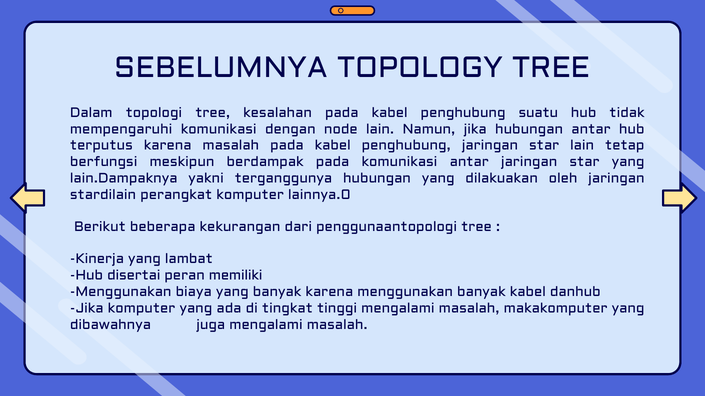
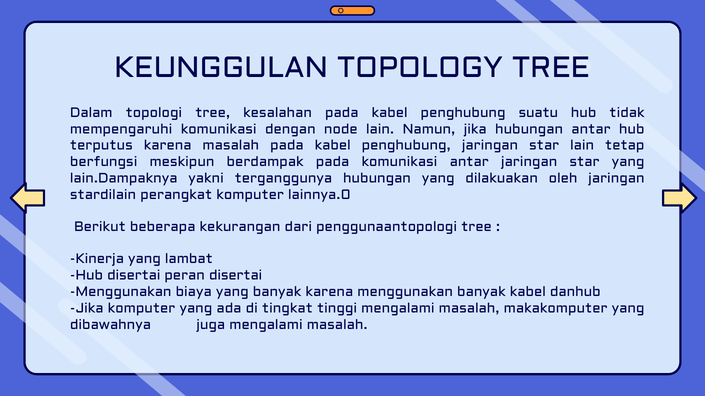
SEBELUMNYA: SEBELUMNYA -> KEUNGGULAN
peran memiliki: memiliki -> disertai
